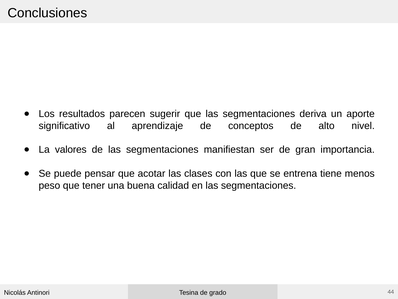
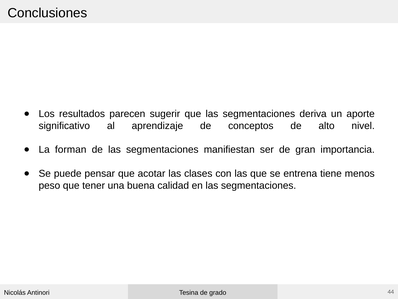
valores: valores -> forman
